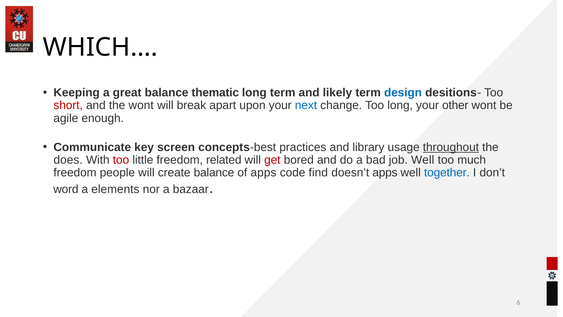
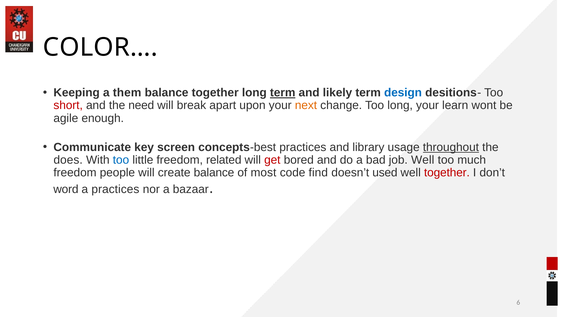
WHICH…: WHICH… -> COLOR…
great: great -> them
balance thematic: thematic -> together
term at (283, 93) underline: none -> present
the wont: wont -> need
next colour: blue -> orange
other: other -> learn
too at (121, 160) colour: red -> blue
of apps: apps -> most
doesn’t apps: apps -> used
together at (447, 172) colour: blue -> red
a elements: elements -> practices
